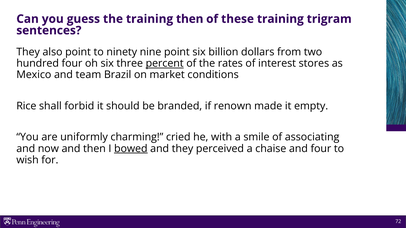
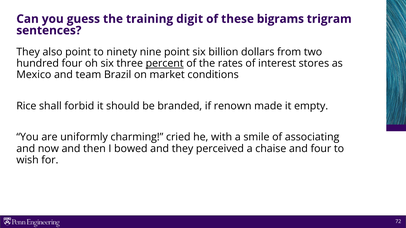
training then: then -> digit
these training: training -> bigrams
bowed underline: present -> none
